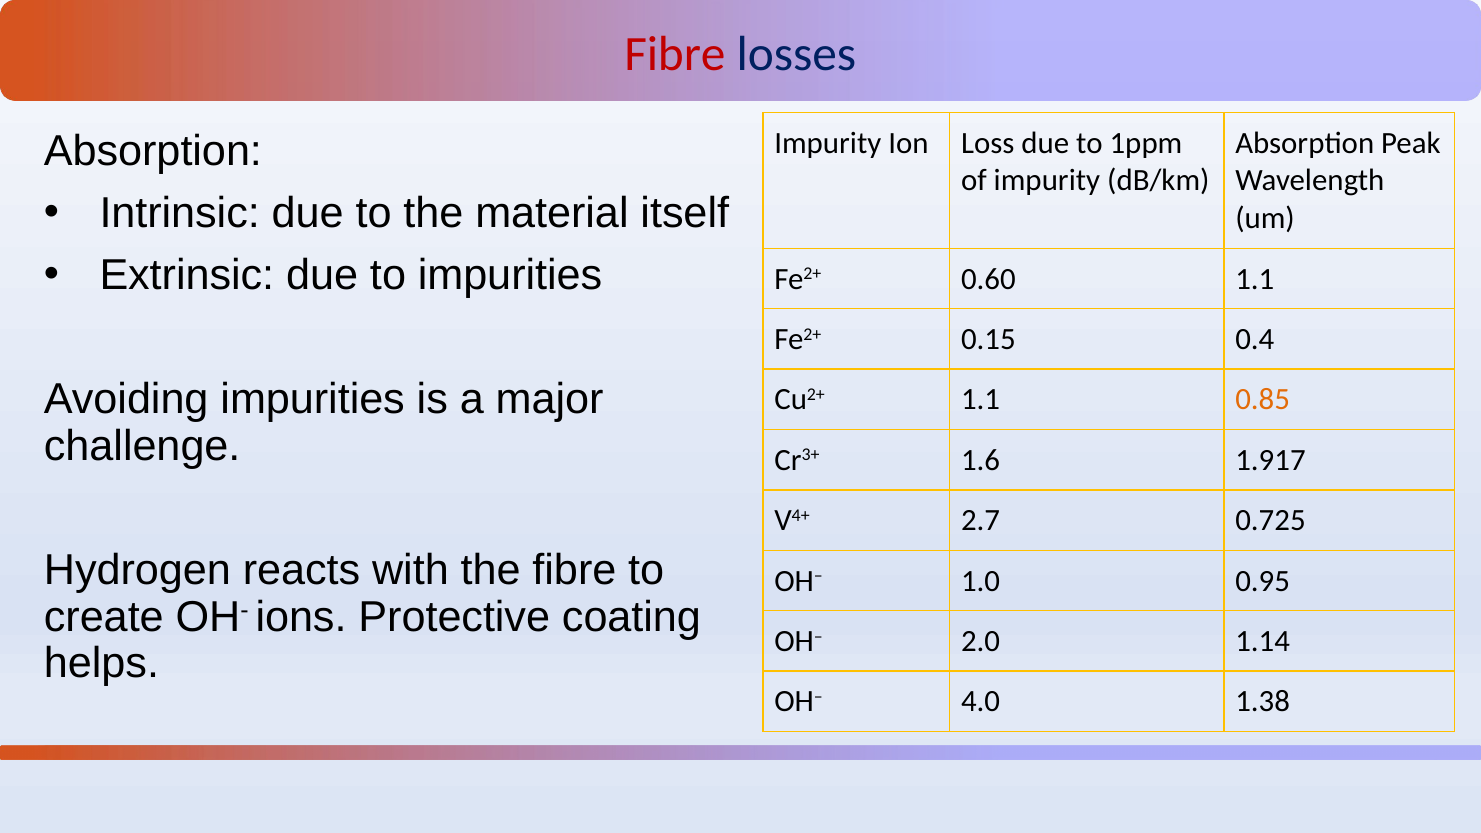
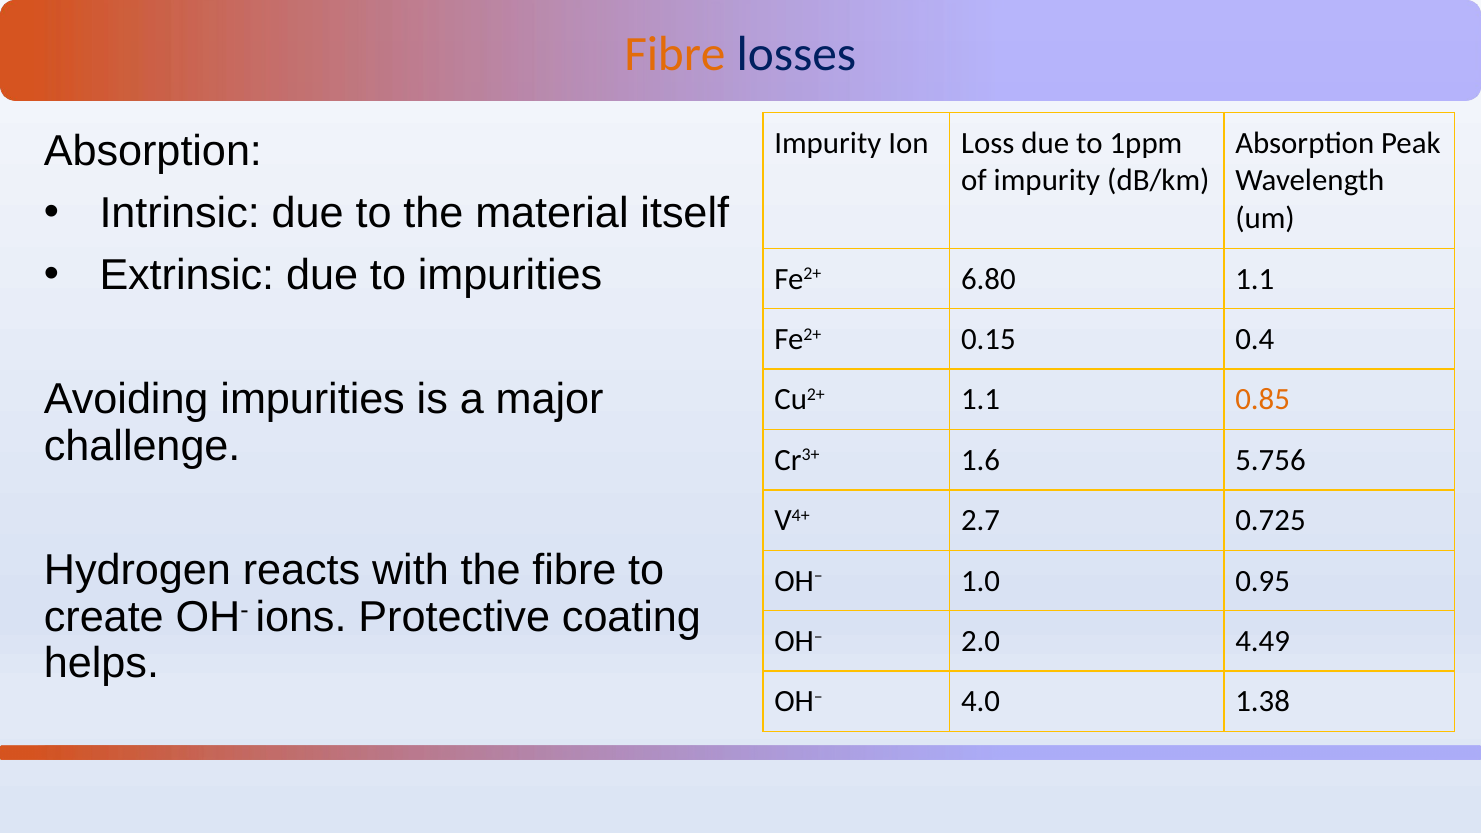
Fibre at (675, 54) colour: red -> orange
0.60: 0.60 -> 6.80
1.917: 1.917 -> 5.756
1.14: 1.14 -> 4.49
